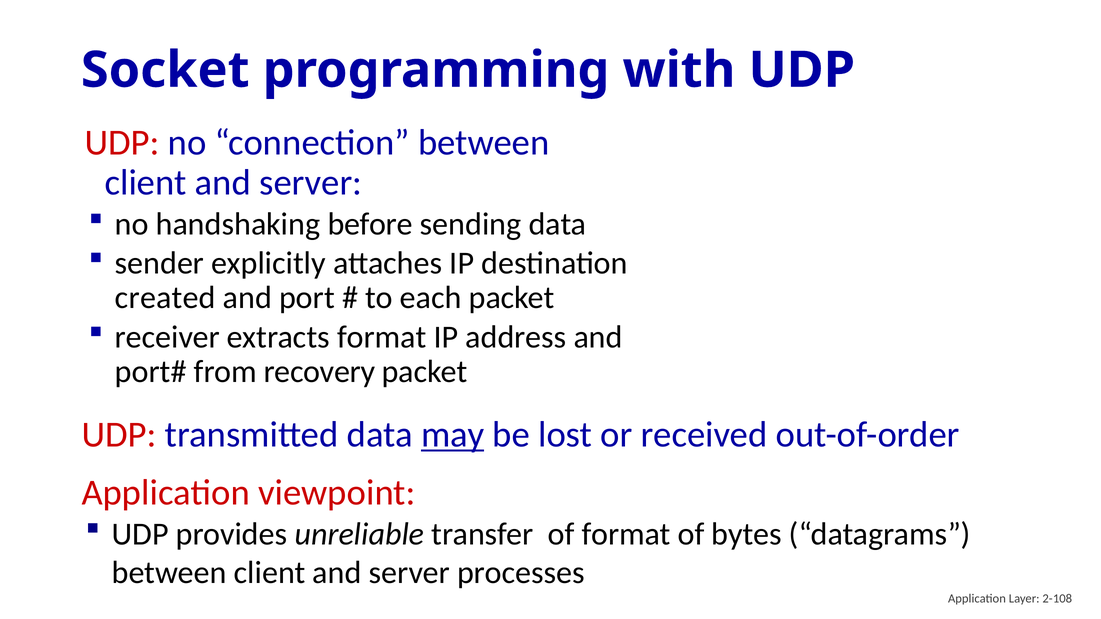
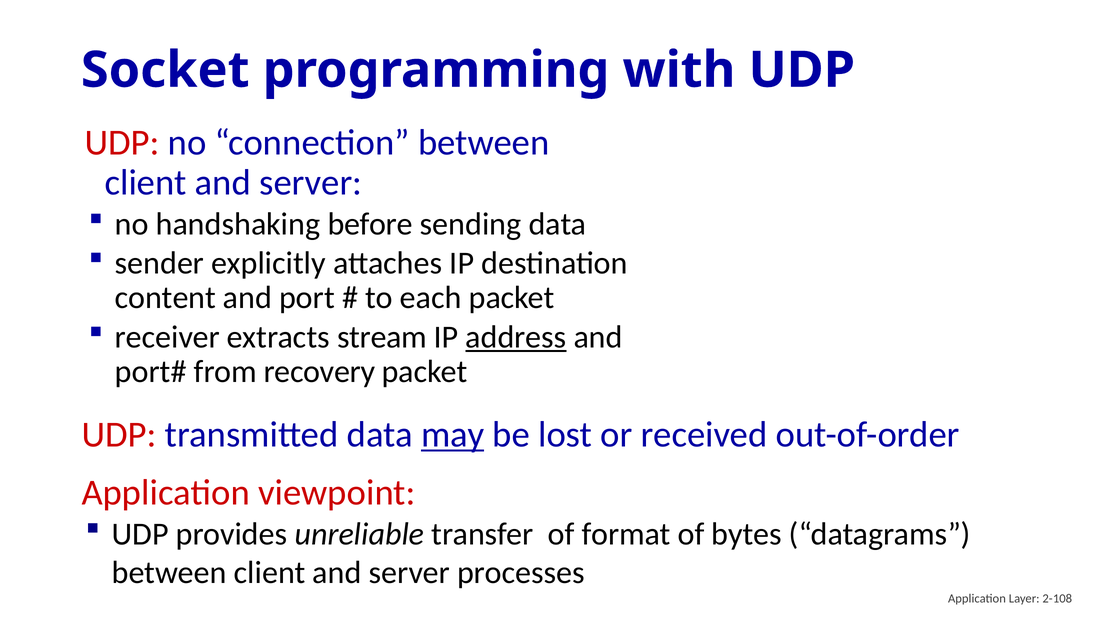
created: created -> content
extracts format: format -> stream
address underline: none -> present
